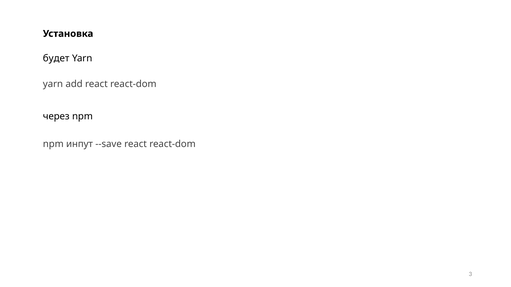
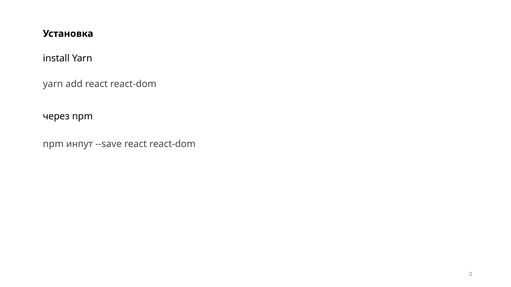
будет: будет -> install
